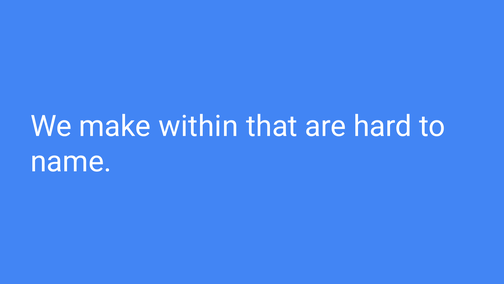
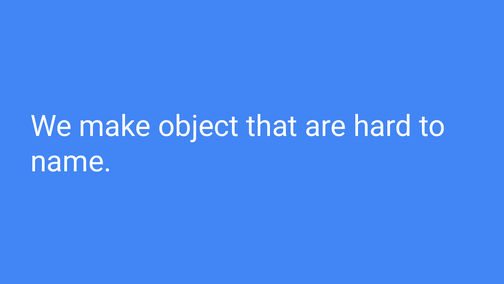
within: within -> object
